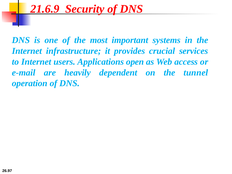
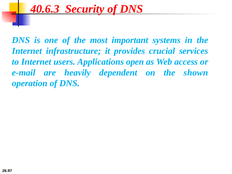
21.6.9: 21.6.9 -> 40.6.3
tunnel: tunnel -> shown
